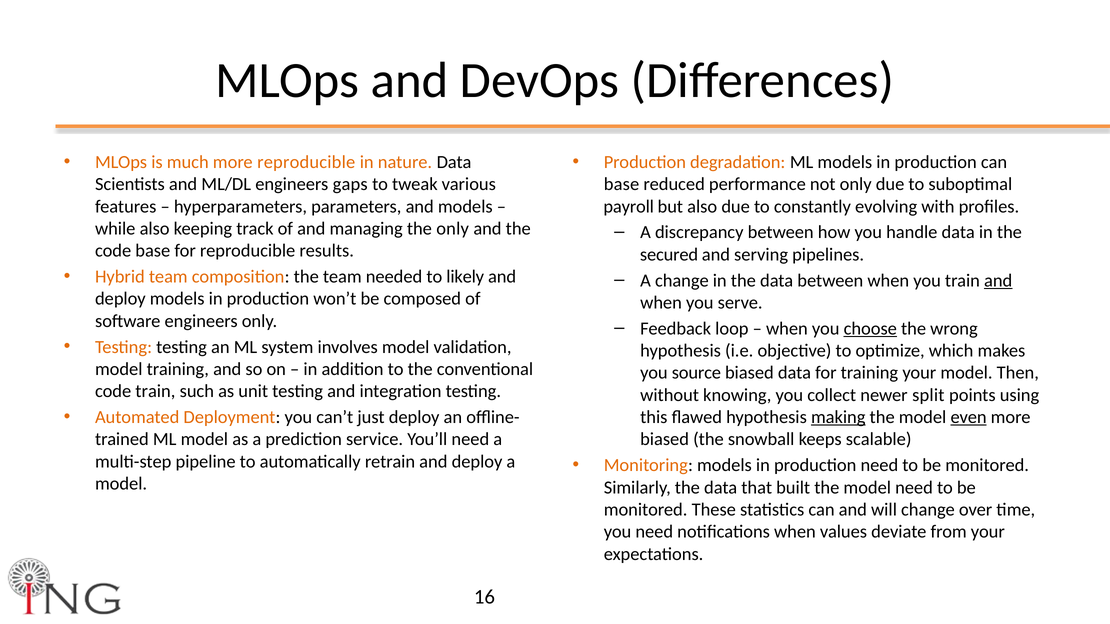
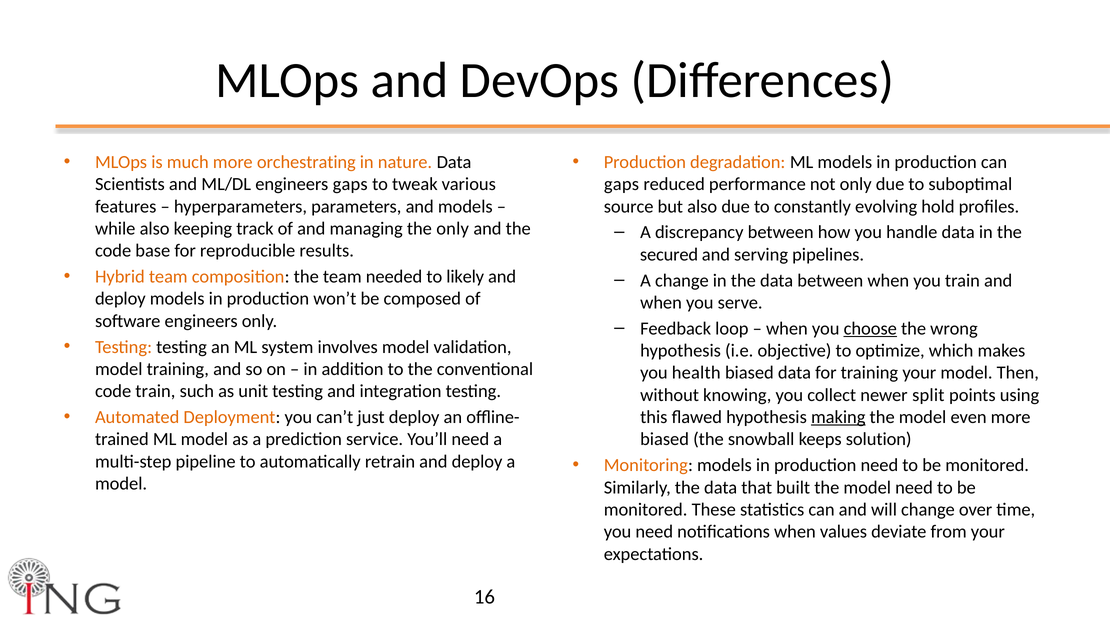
more reproducible: reproducible -> orchestrating
base at (622, 184): base -> gaps
payroll: payroll -> source
with: with -> hold
and at (998, 281) underline: present -> none
source: source -> health
even underline: present -> none
scalable: scalable -> solution
